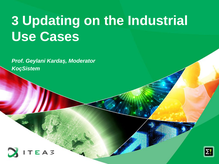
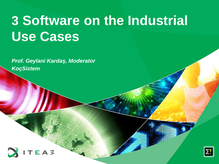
Updating: Updating -> Software
